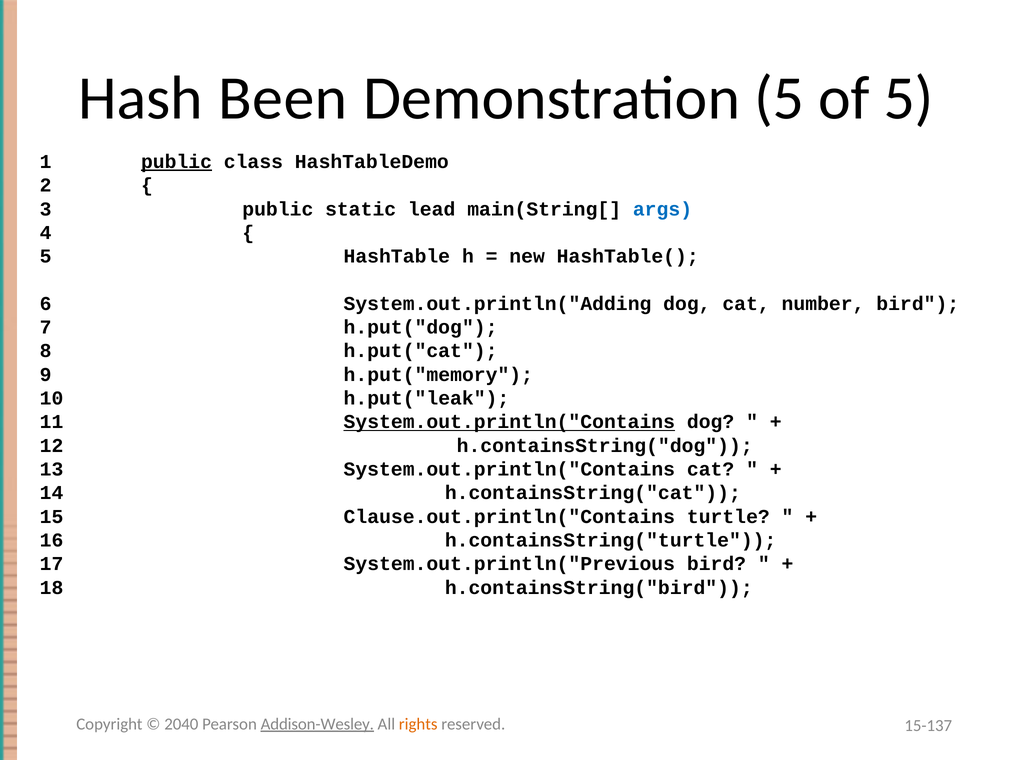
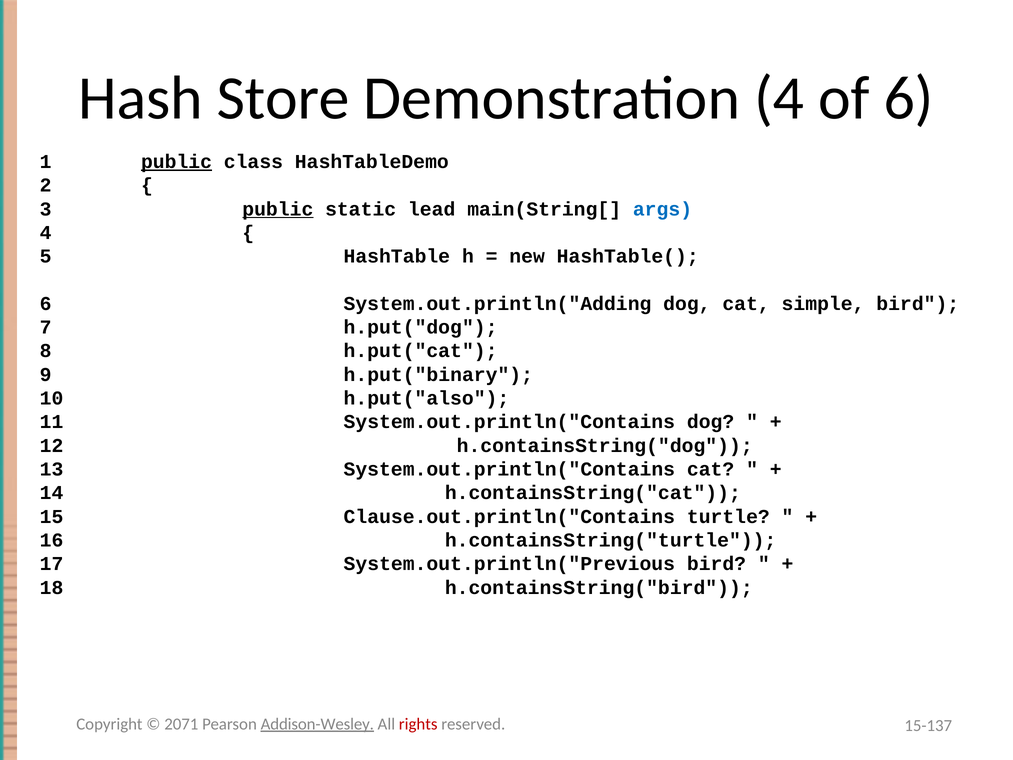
Been: Been -> Store
Demonstration 5: 5 -> 4
of 5: 5 -> 6
public at (278, 209) underline: none -> present
number: number -> simple
h.put("memory: h.put("memory -> h.put("binary
h.put("leak: h.put("leak -> h.put("also
System.out.println("Contains at (509, 422) underline: present -> none
2040: 2040 -> 2071
rights colour: orange -> red
